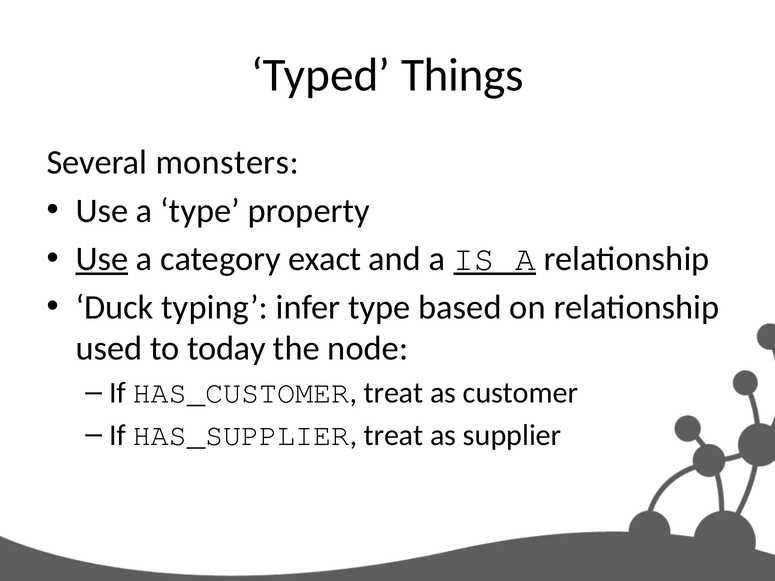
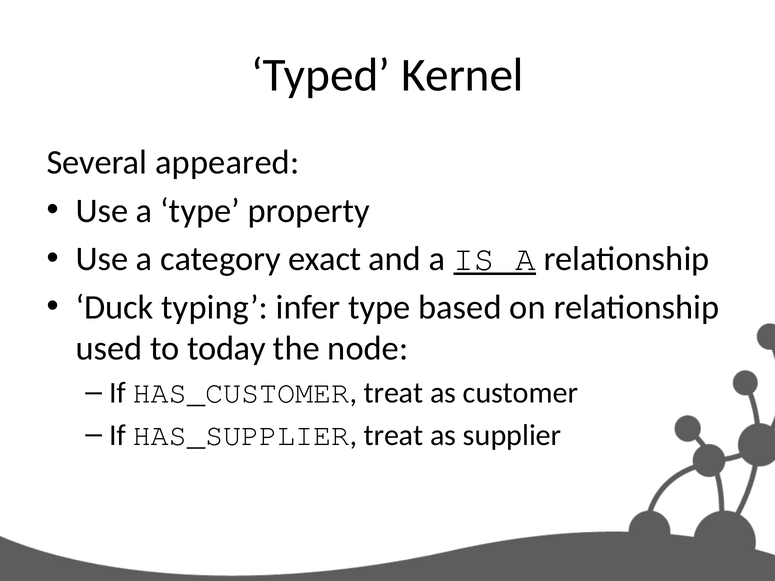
Things: Things -> Kernel
monsters: monsters -> appeared
Use at (102, 259) underline: present -> none
